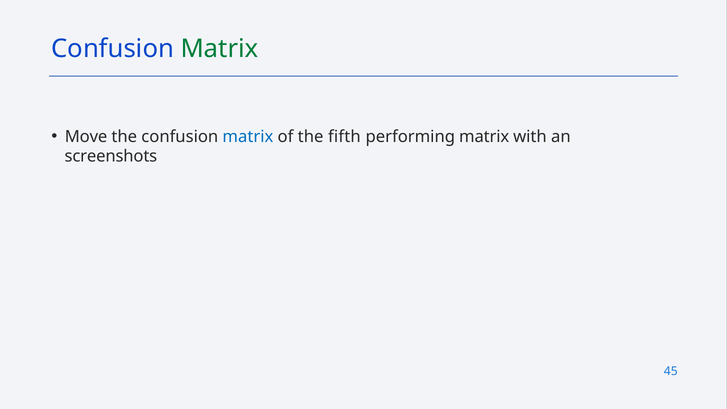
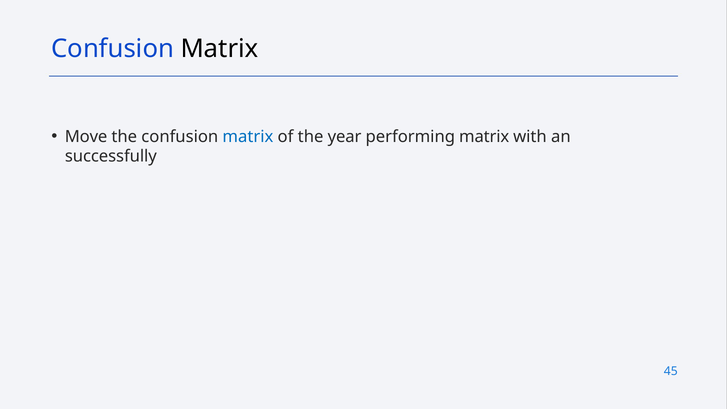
Matrix at (220, 49) colour: green -> black
fifth: fifth -> year
screenshots: screenshots -> successfully
